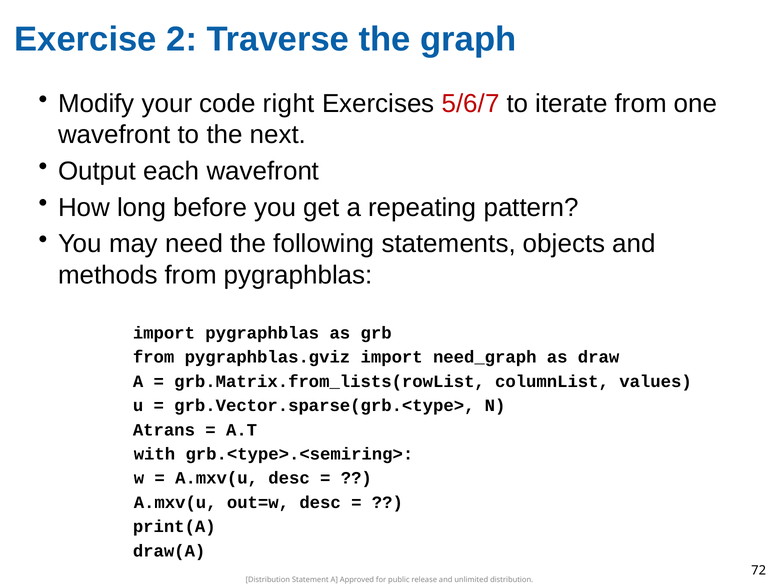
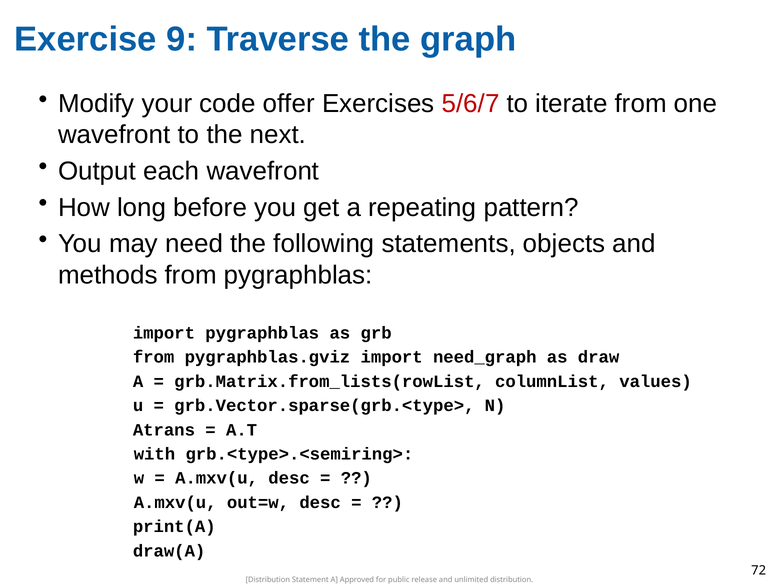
2: 2 -> 9
right: right -> offer
